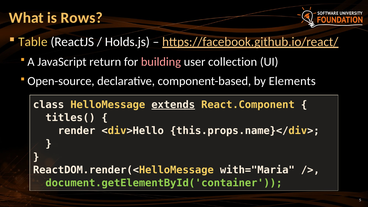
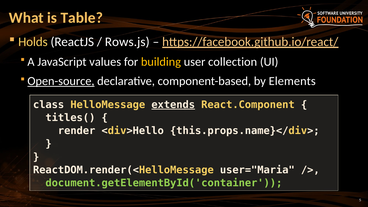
Rows: Rows -> Table
Table: Table -> Holds
Holds.js: Holds.js -> Rows.js
return: return -> values
building colour: pink -> yellow
Open-source underline: none -> present
with="Maria: with="Maria -> user="Maria
